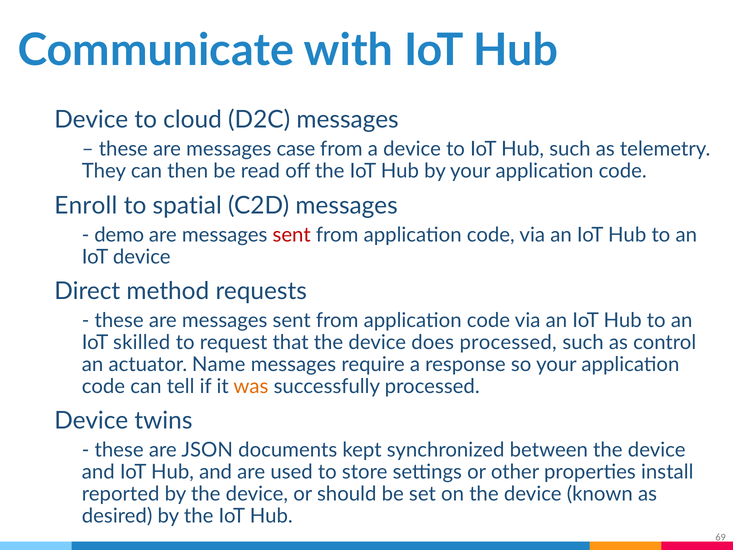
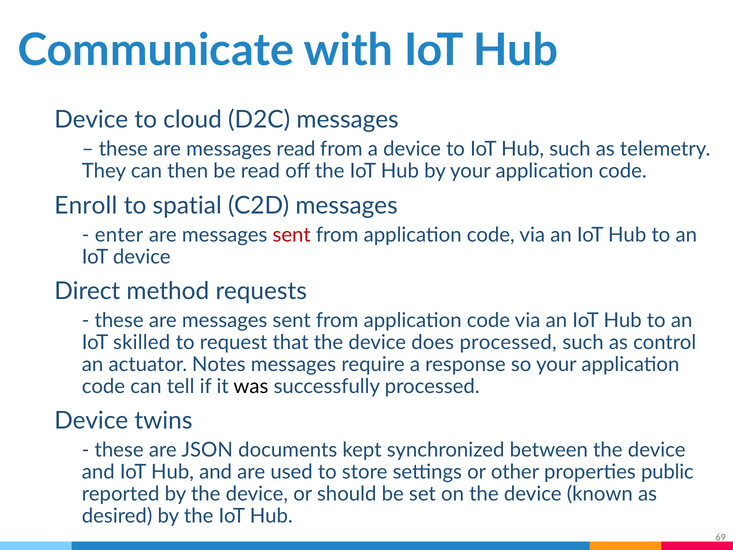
messages case: case -> read
demo: demo -> enter
Name: Name -> Notes
was colour: orange -> black
install: install -> public
